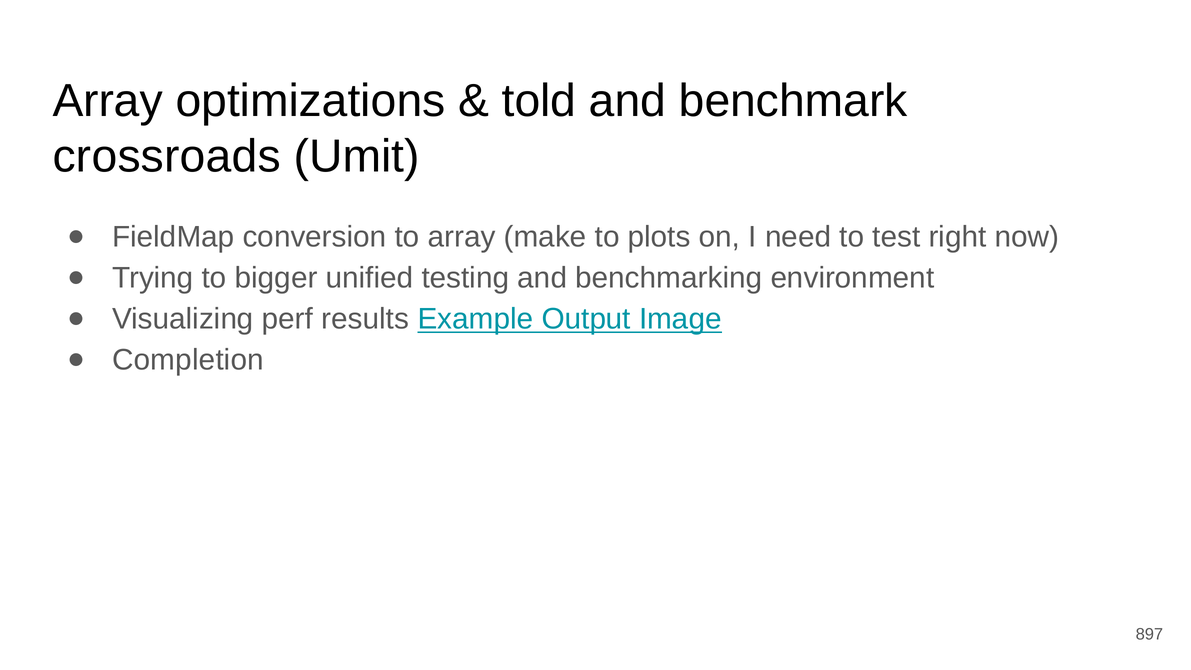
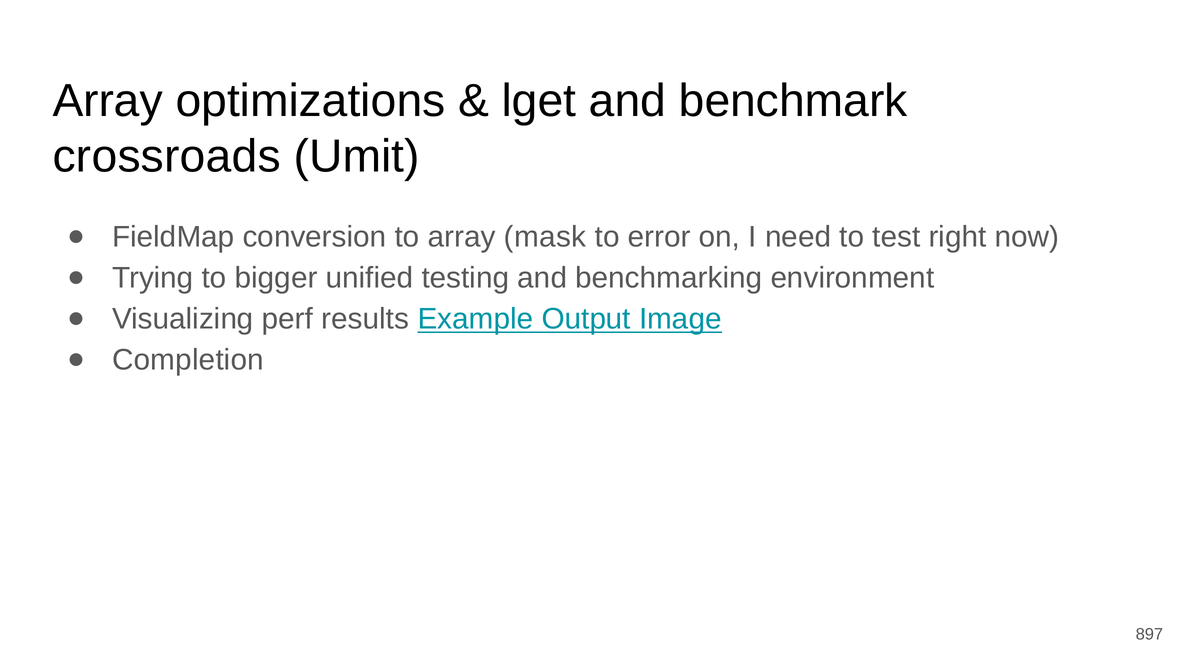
told: told -> lget
make: make -> mask
plots: plots -> error
